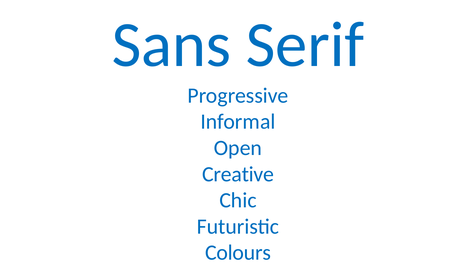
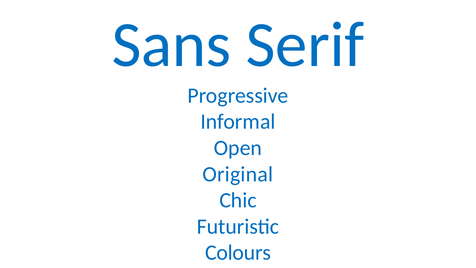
Creative: Creative -> Original
